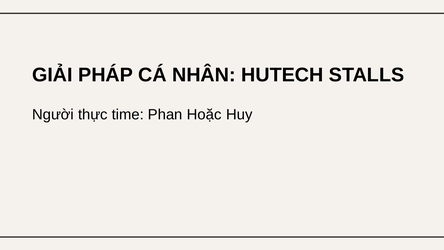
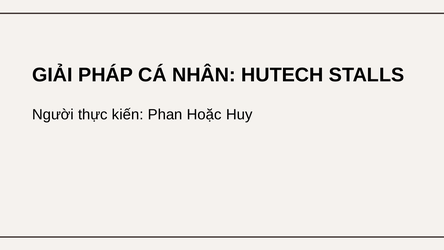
time: time -> kiến
